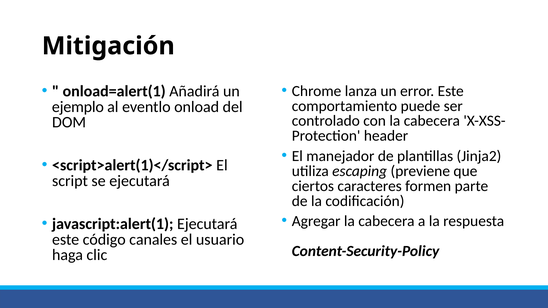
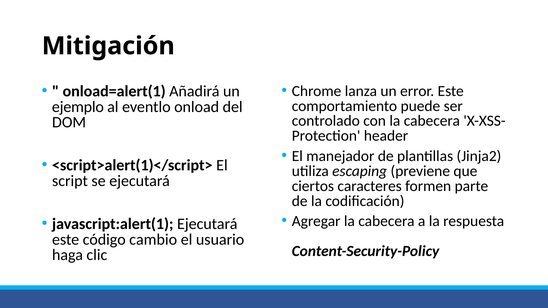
canales: canales -> cambio
